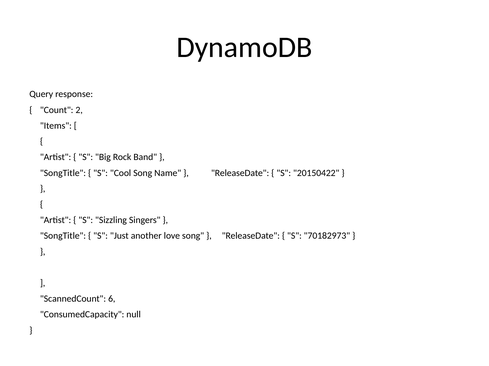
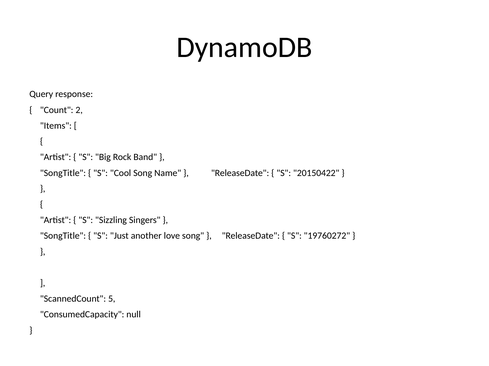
70182973: 70182973 -> 19760272
6: 6 -> 5
